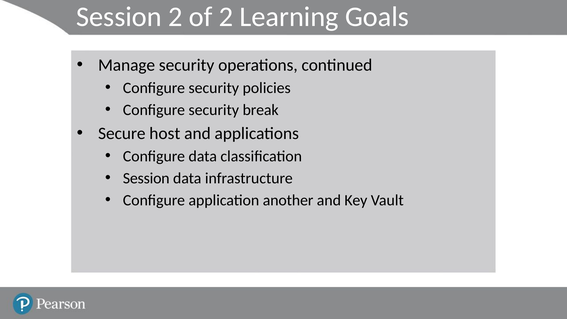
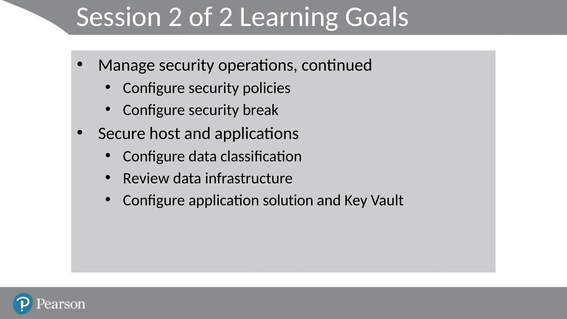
Session at (146, 178): Session -> Review
another: another -> solution
